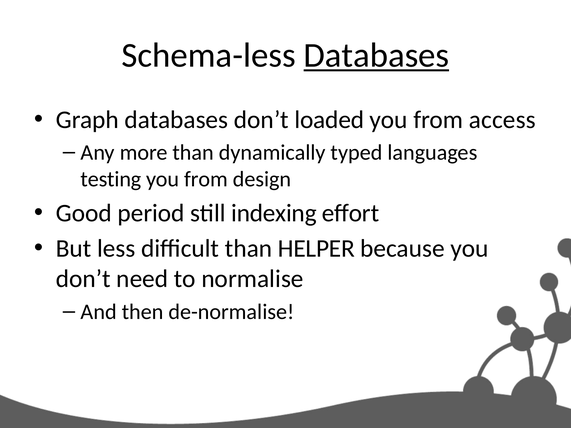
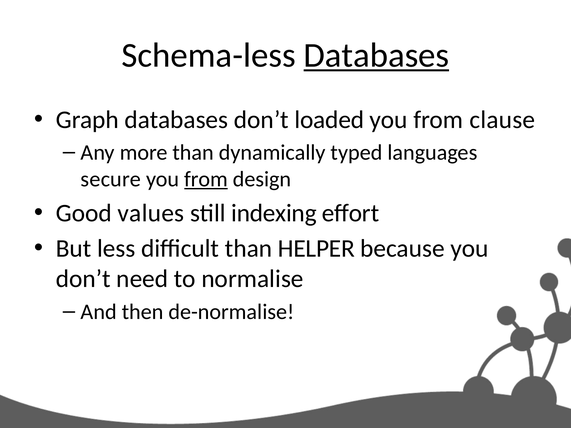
access: access -> clause
testing: testing -> secure
from at (206, 179) underline: none -> present
period: period -> values
